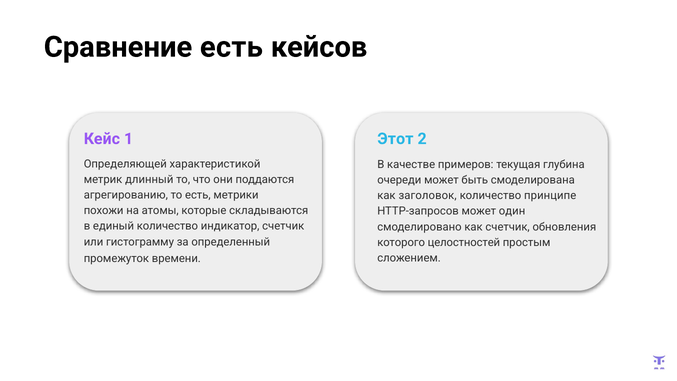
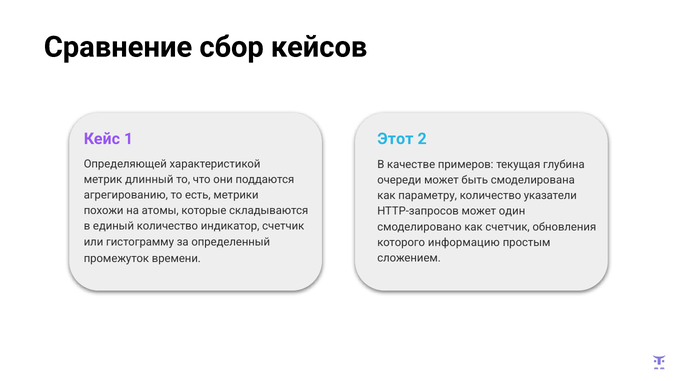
Сравнение есть: есть -> сбор
заголовок: заголовок -> параметру
принципе: принципе -> указатели
целостностей: целостностей -> информацию
